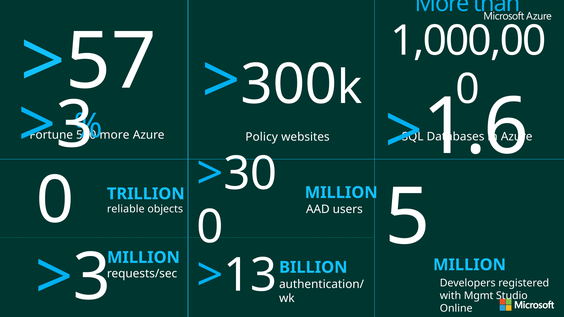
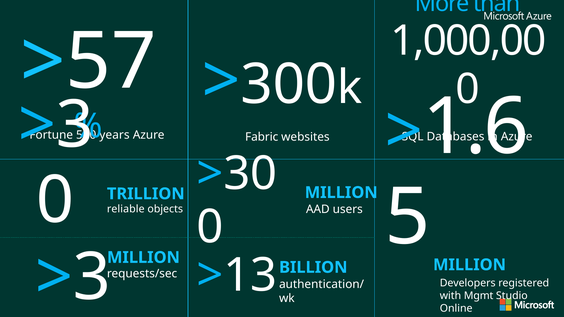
more at (114, 135): more -> years
Policy: Policy -> Fabric
